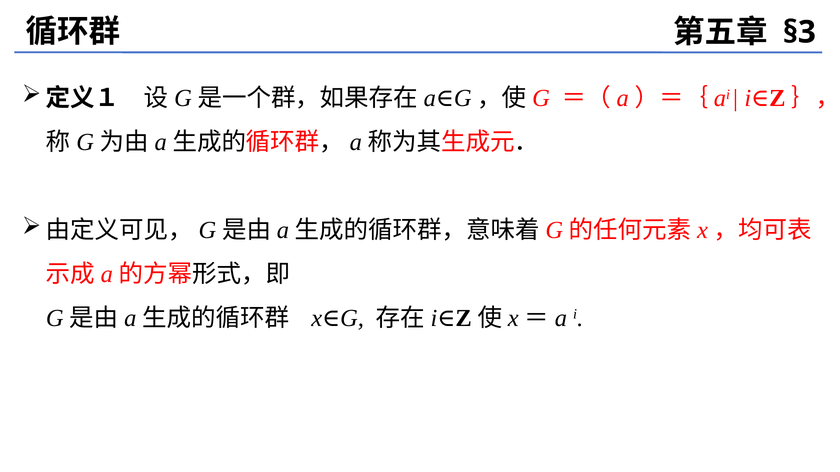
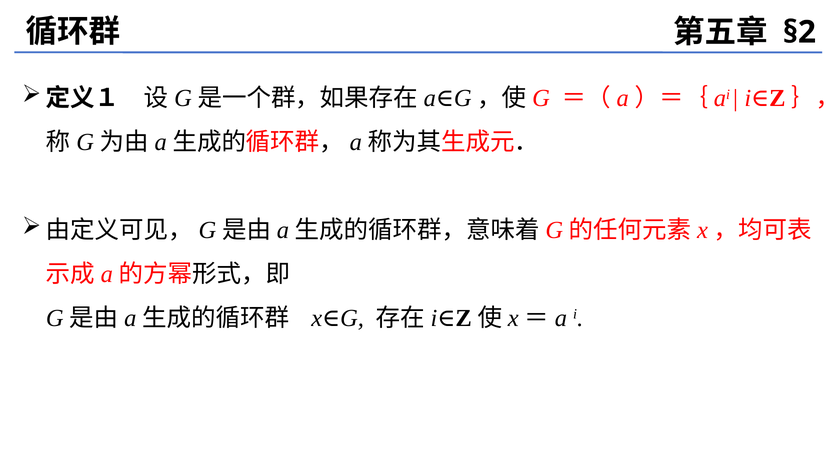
§3: §3 -> §2
